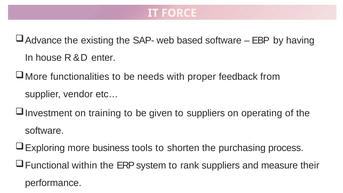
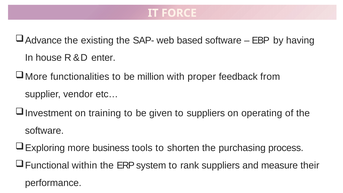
needs: needs -> million
